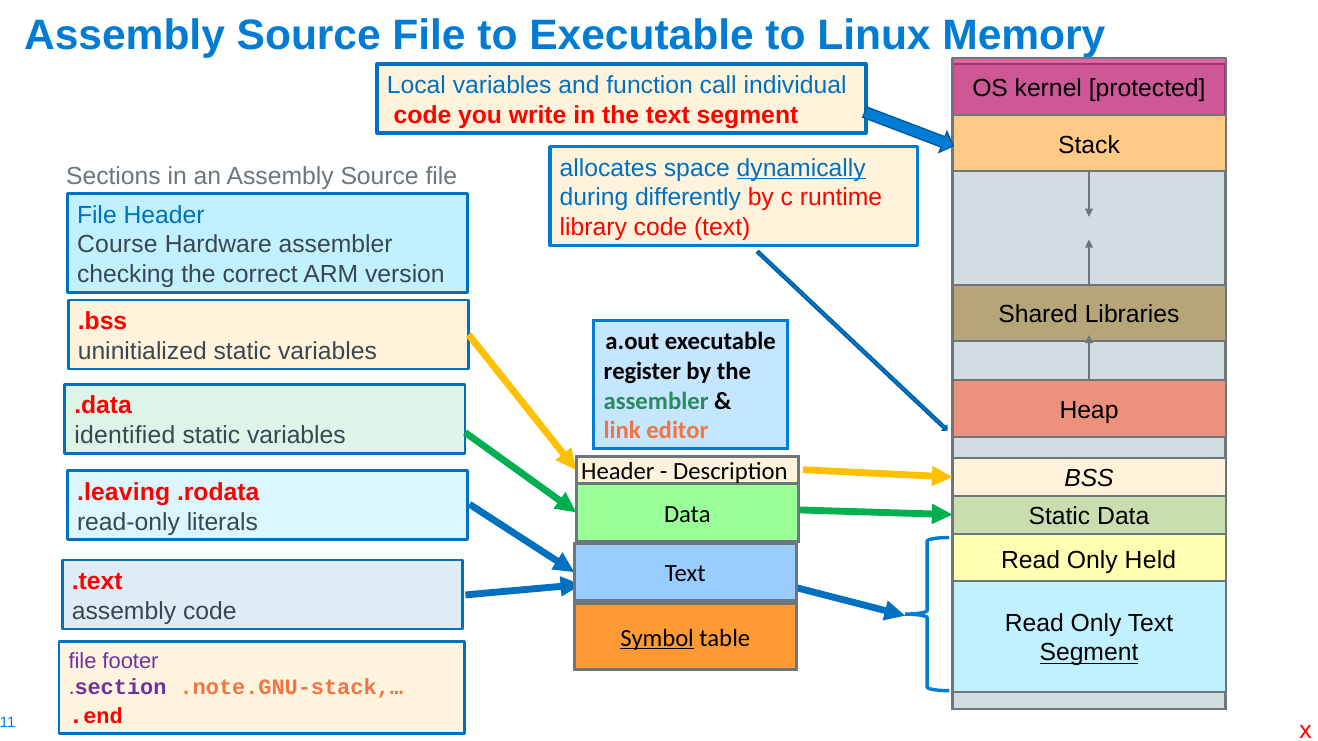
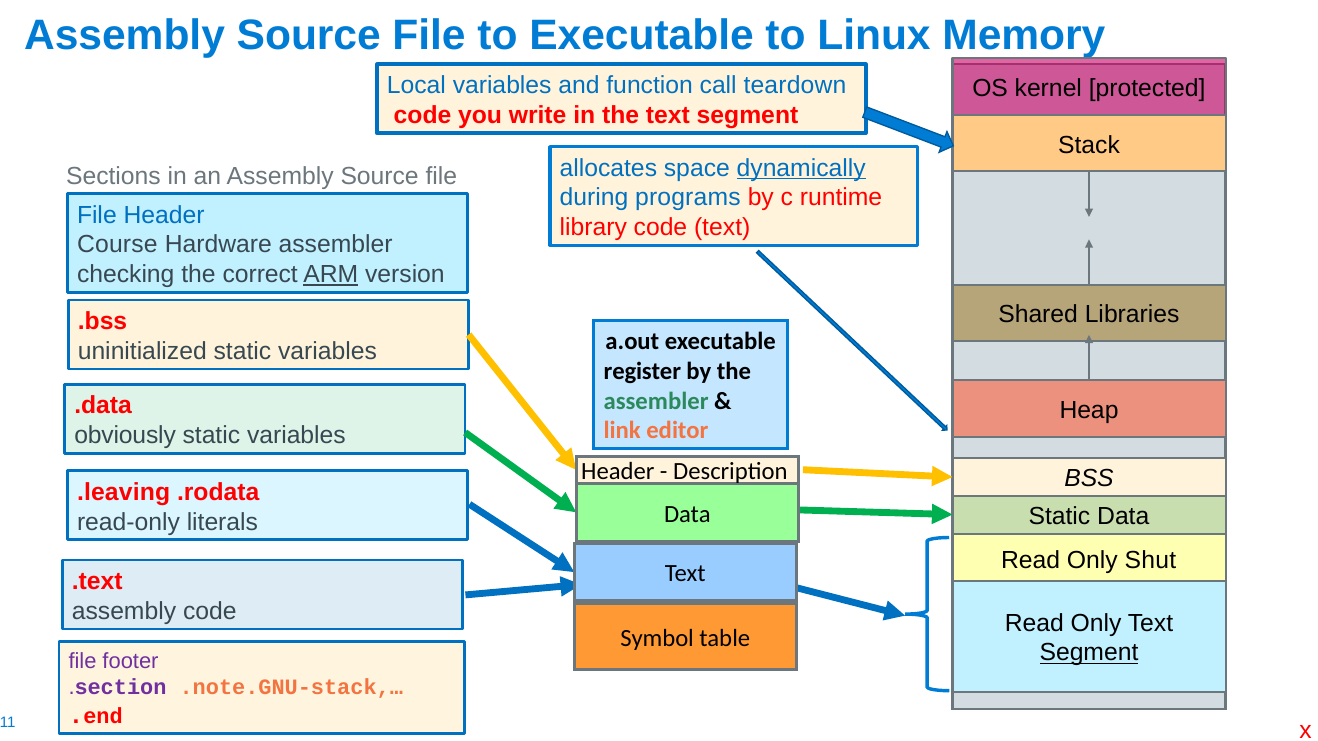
individual: individual -> teardown
differently: differently -> programs
ARM underline: none -> present
identified: identified -> obviously
Held: Held -> Shut
Symbol underline: present -> none
